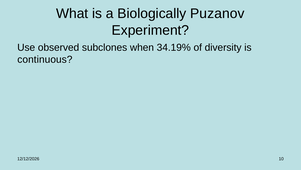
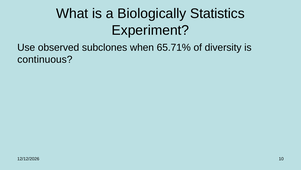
Puzanov: Puzanov -> Statistics
34.19%: 34.19% -> 65.71%
